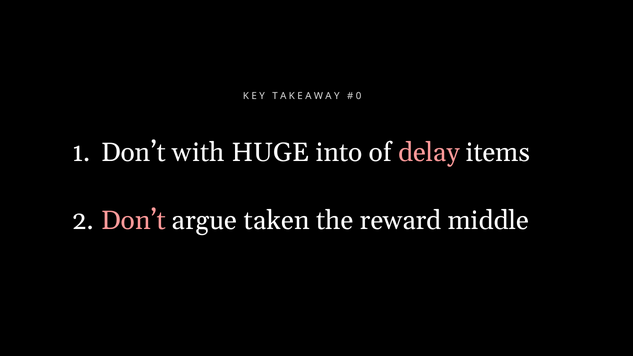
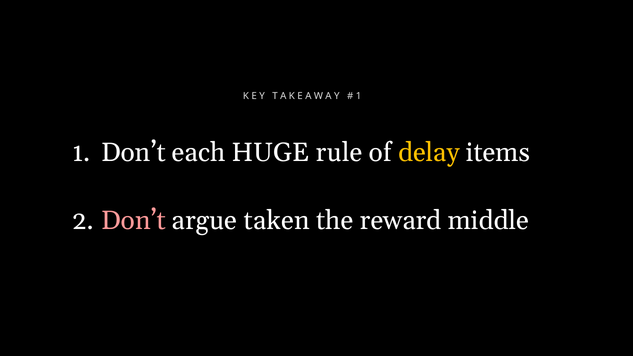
0 at (359, 96): 0 -> 1
with: with -> each
into: into -> rule
delay colour: pink -> yellow
